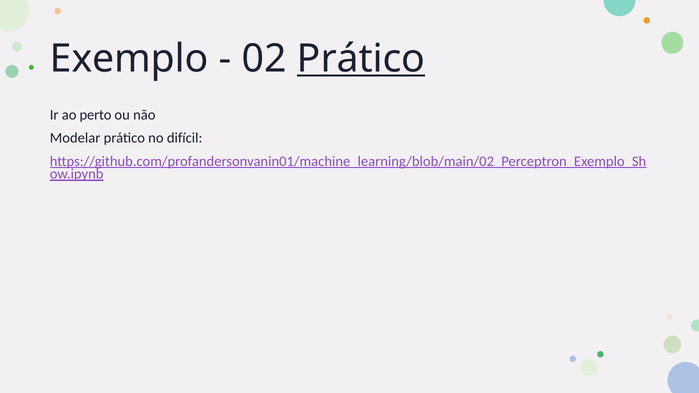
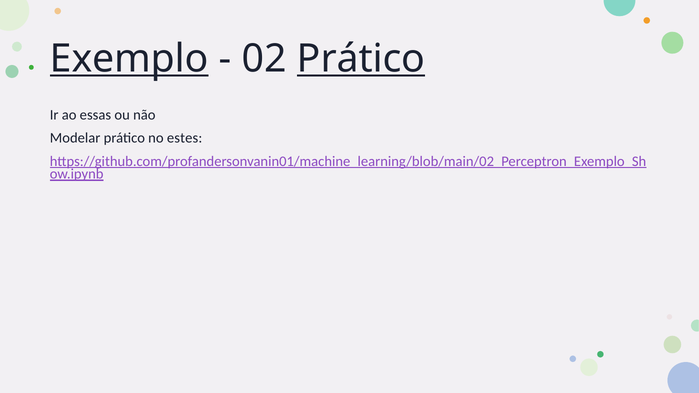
Exemplo underline: none -> present
perto: perto -> essas
difícil: difícil -> estes
